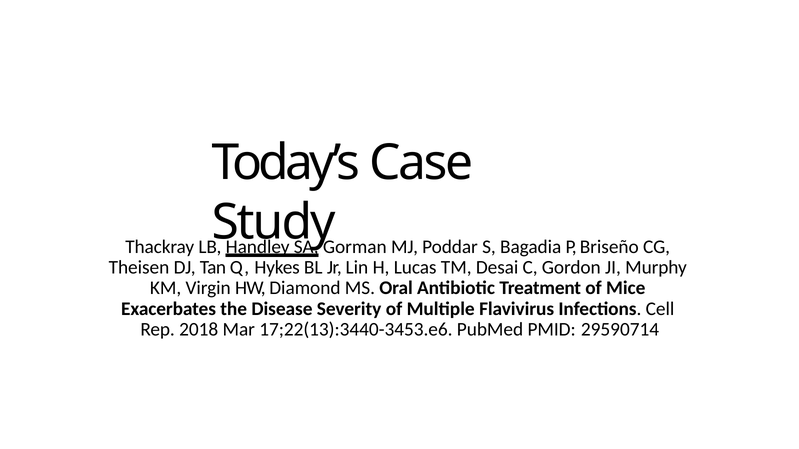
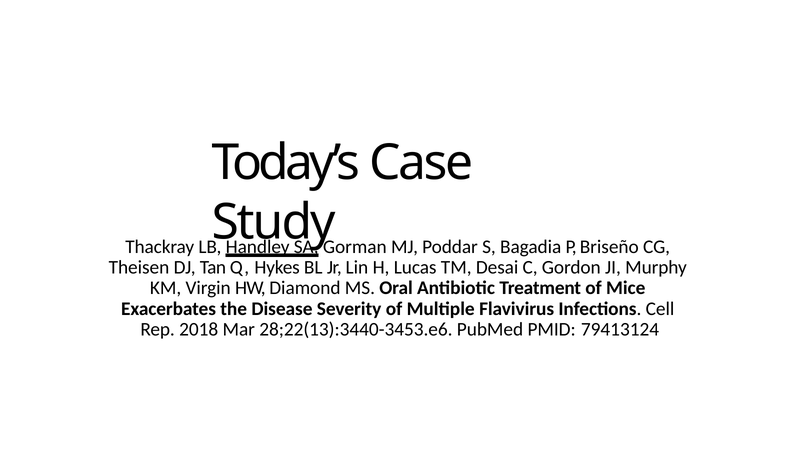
17;22(13):3440-3453.e6: 17;22(13):3440-3453.e6 -> 28;22(13):3440-3453.e6
29590714: 29590714 -> 79413124
